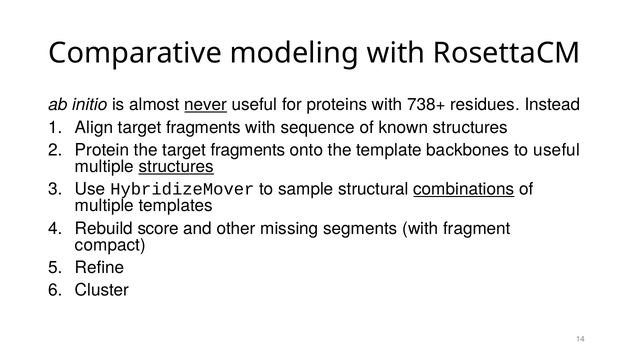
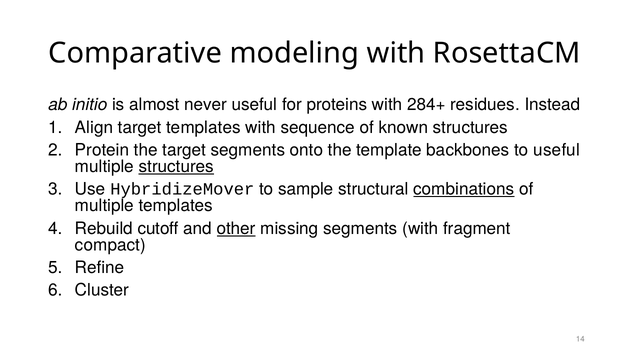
never underline: present -> none
738+: 738+ -> 284+
Align target fragments: fragments -> templates
the target fragments: fragments -> segments
score: score -> cutoff
other underline: none -> present
